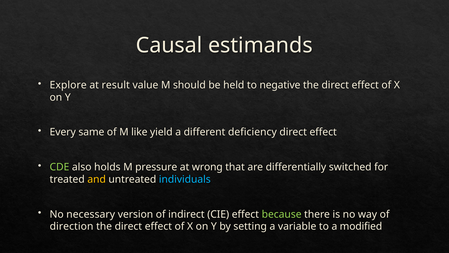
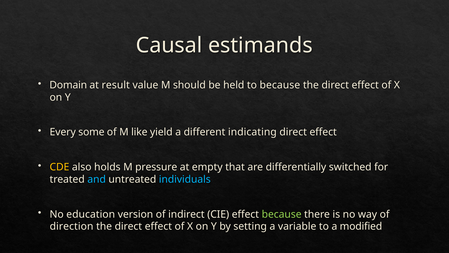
Explore: Explore -> Domain
to negative: negative -> because
same: same -> some
deficiency: deficiency -> indicating
CDE colour: light green -> yellow
wrong: wrong -> empty
and colour: yellow -> light blue
necessary: necessary -> education
